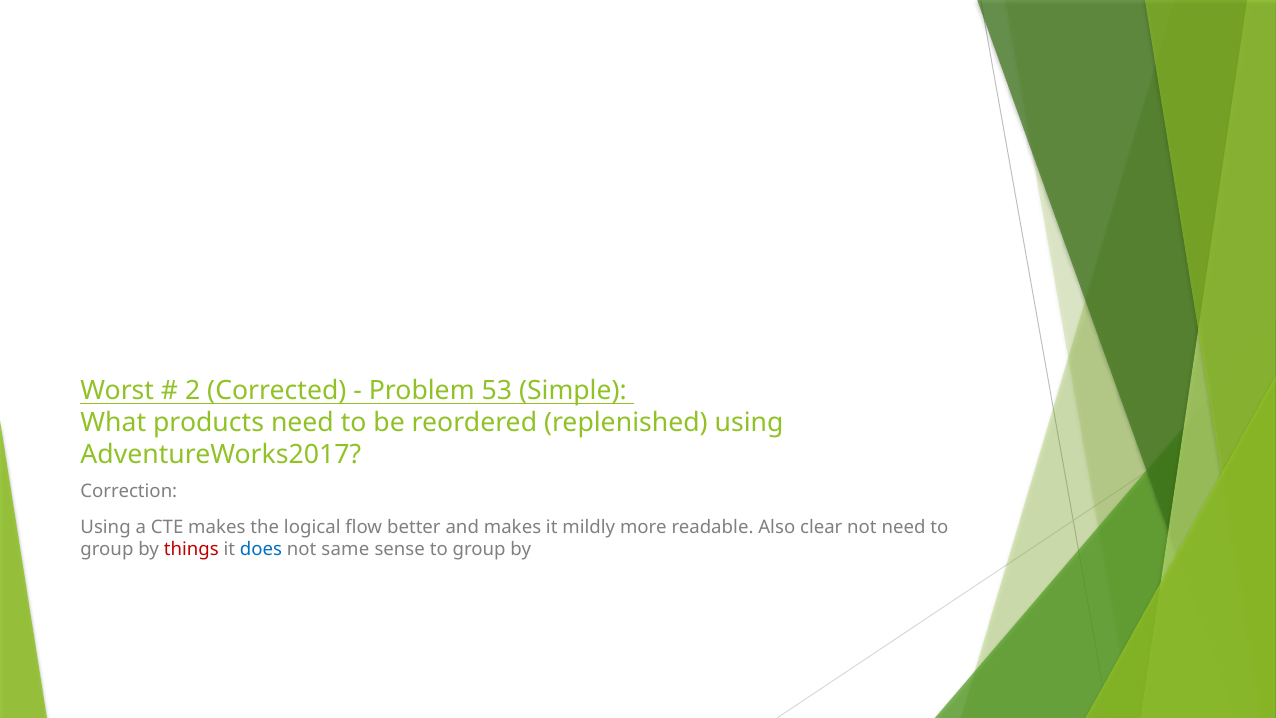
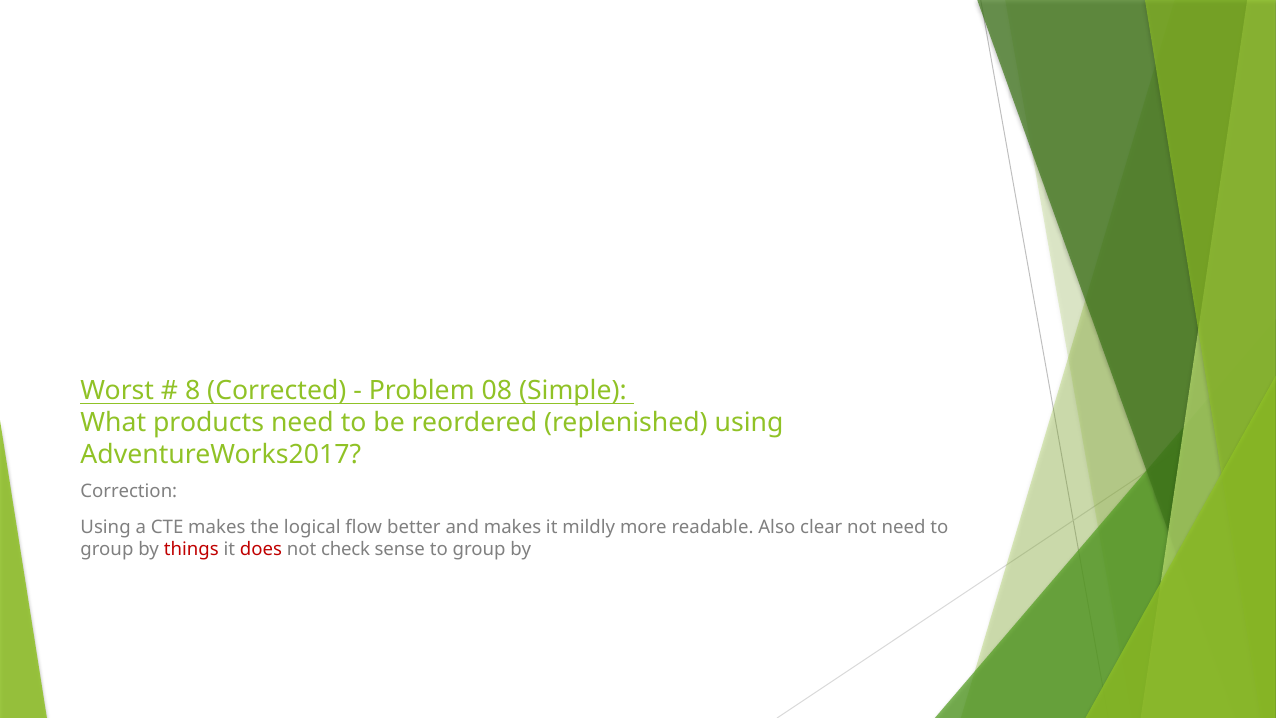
2: 2 -> 8
53: 53 -> 08
does colour: blue -> red
same: same -> check
